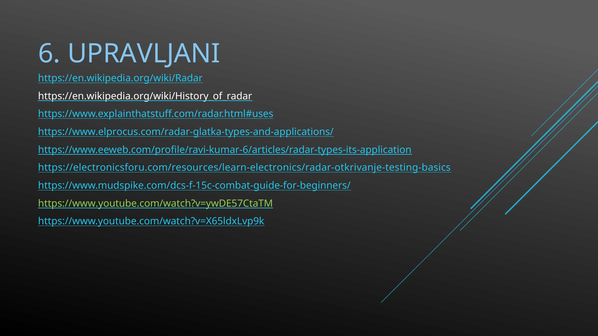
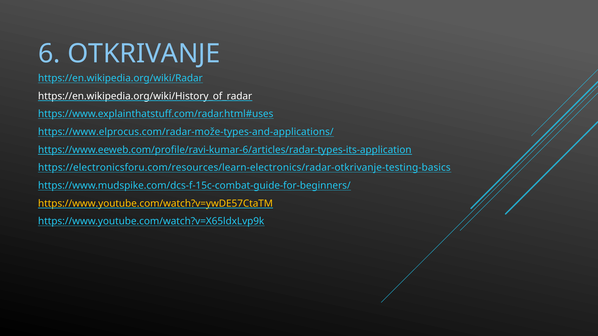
UPRAVLJANI: UPRAVLJANI -> OTKRIVANJE
https://www.elprocus.com/radar-glatka-types-and-applications/: https://www.elprocus.com/radar-glatka-types-and-applications/ -> https://www.elprocus.com/radar-može-types-and-applications/
https://www.youtube.com/watch?v=ywDE57CtaTM colour: light green -> yellow
